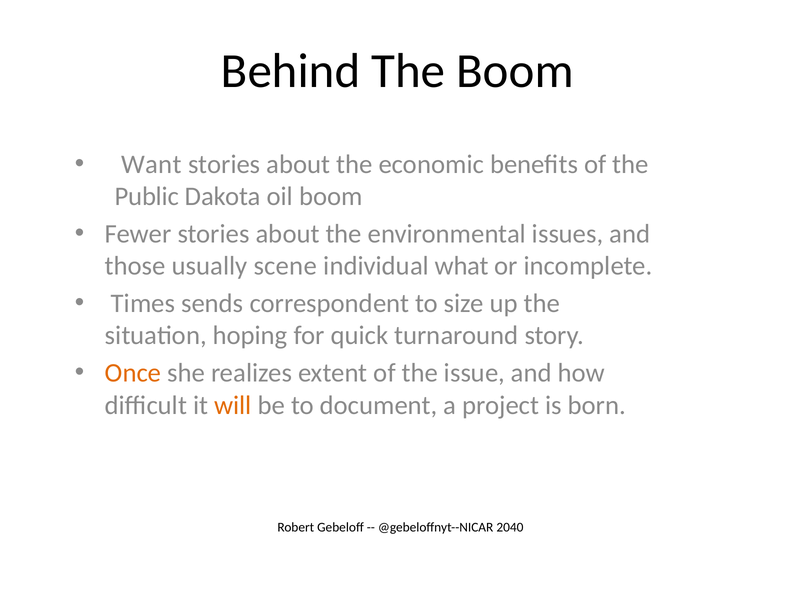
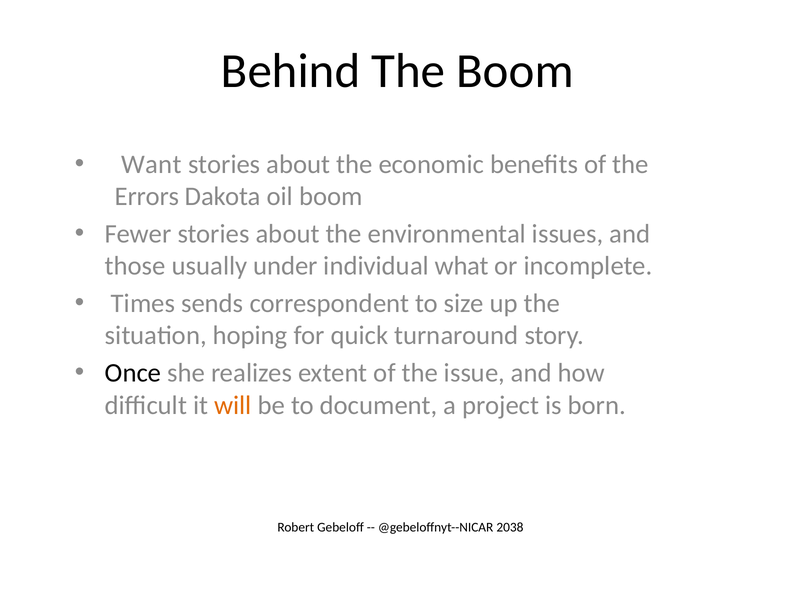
Public: Public -> Errors
scene: scene -> under
Once colour: orange -> black
2040: 2040 -> 2038
